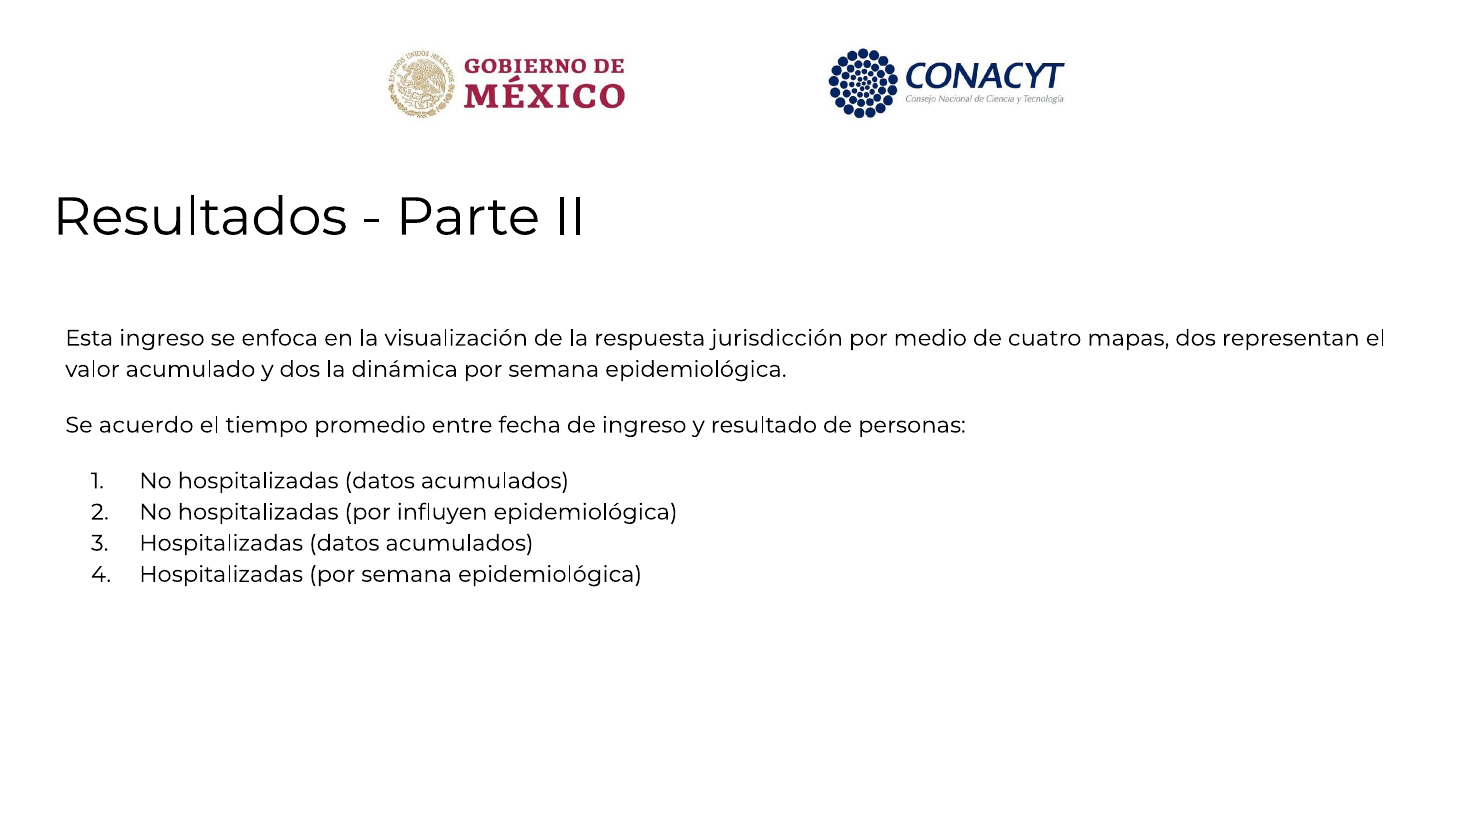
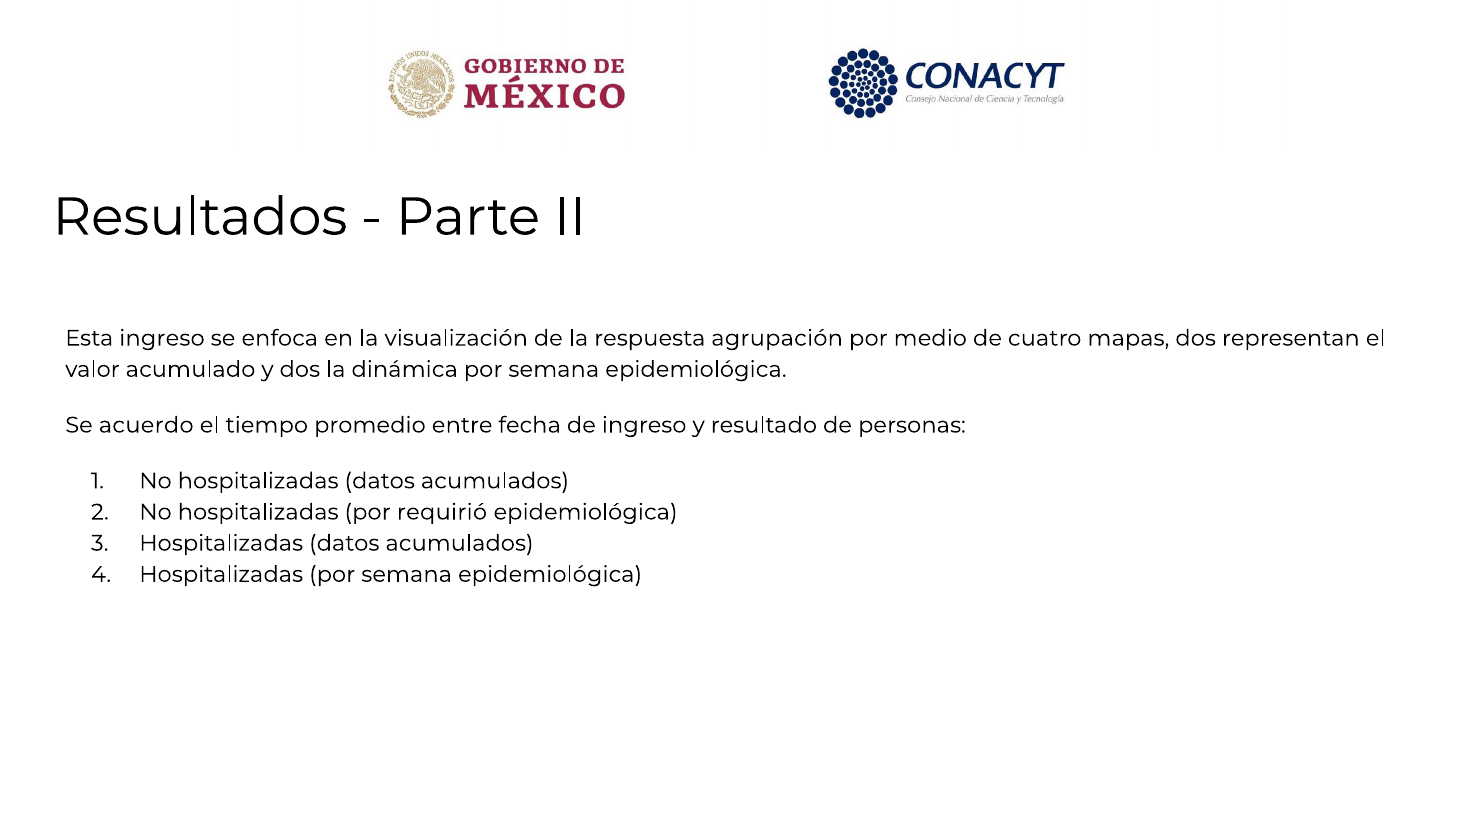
jurisdicción: jurisdicción -> agrupación
influyen: influyen -> requirió
